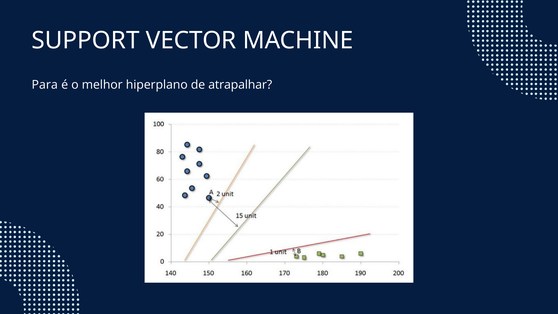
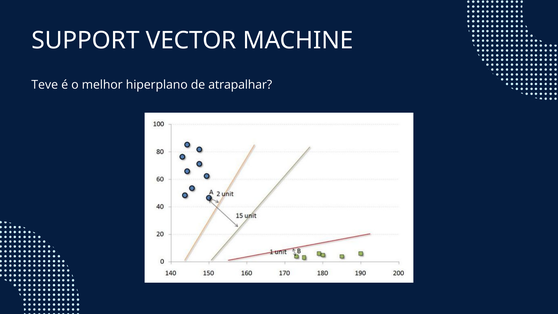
Para: Para -> Teve
